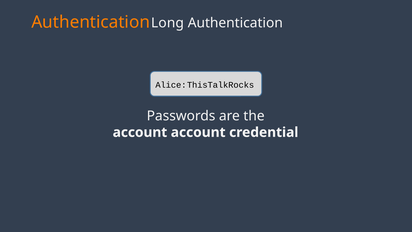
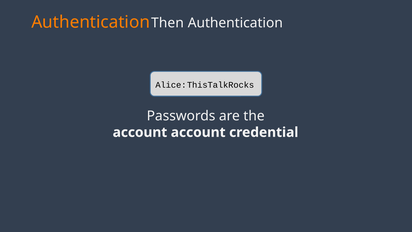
Long: Long -> Then
